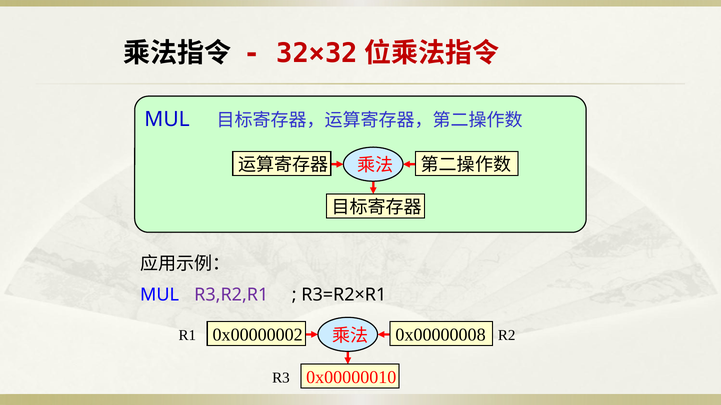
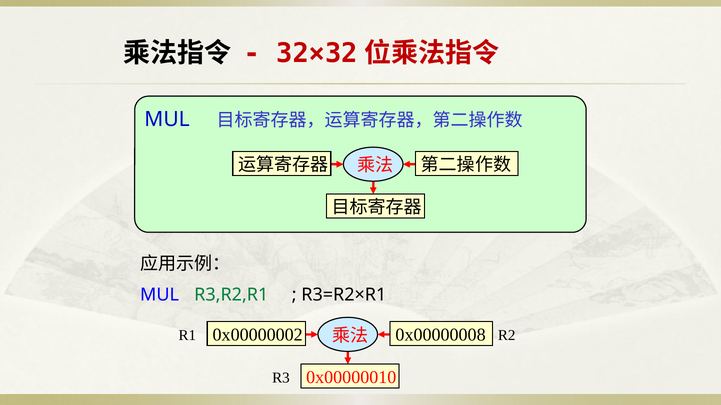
R3,R2,R1 colour: purple -> green
